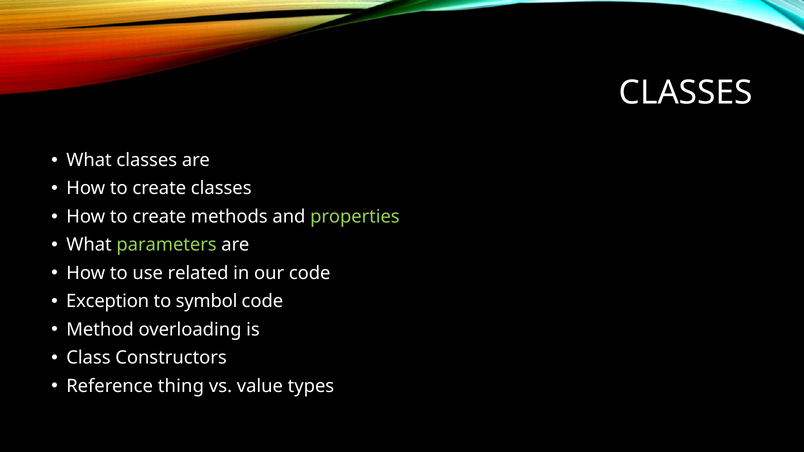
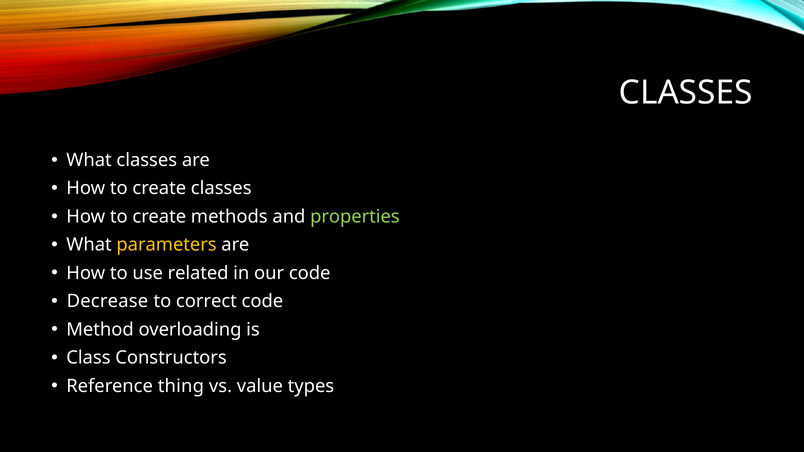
parameters colour: light green -> yellow
Exception: Exception -> Decrease
symbol: symbol -> correct
